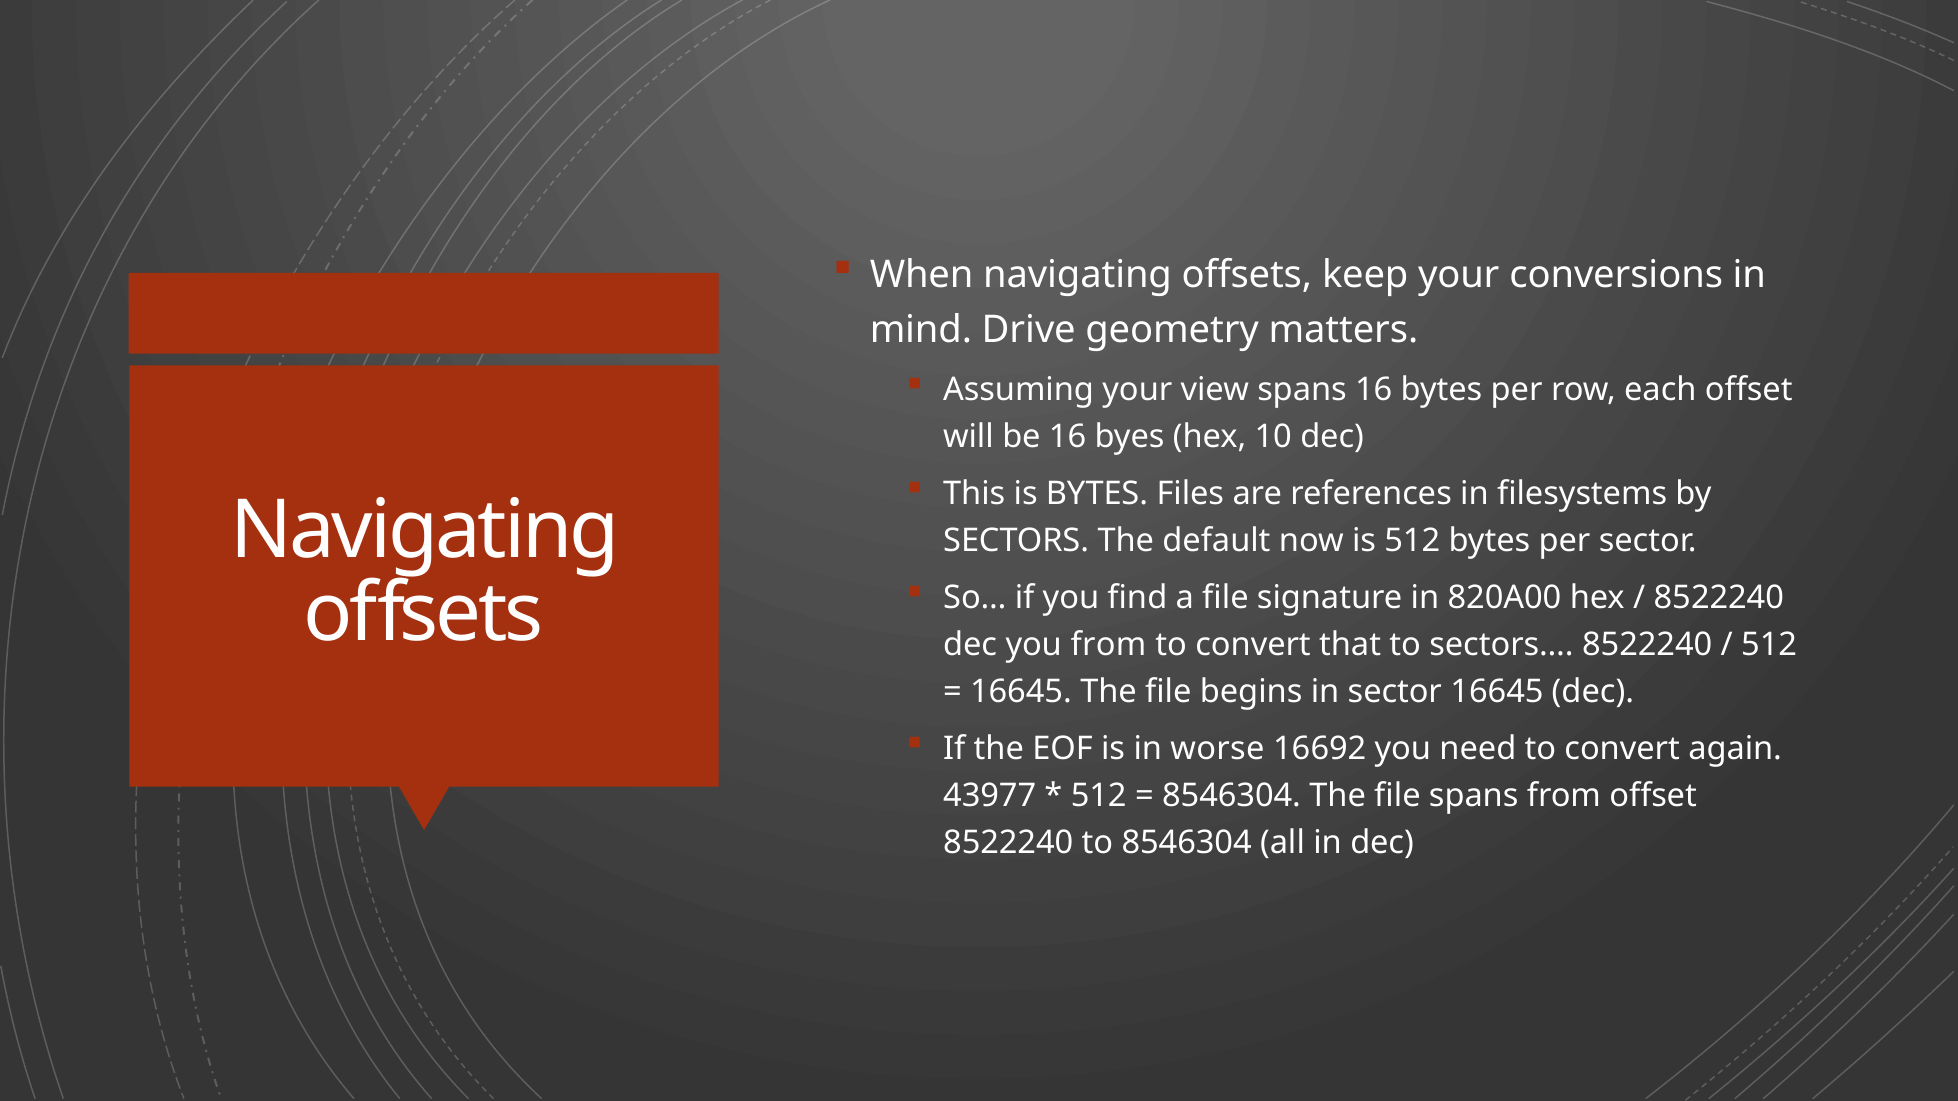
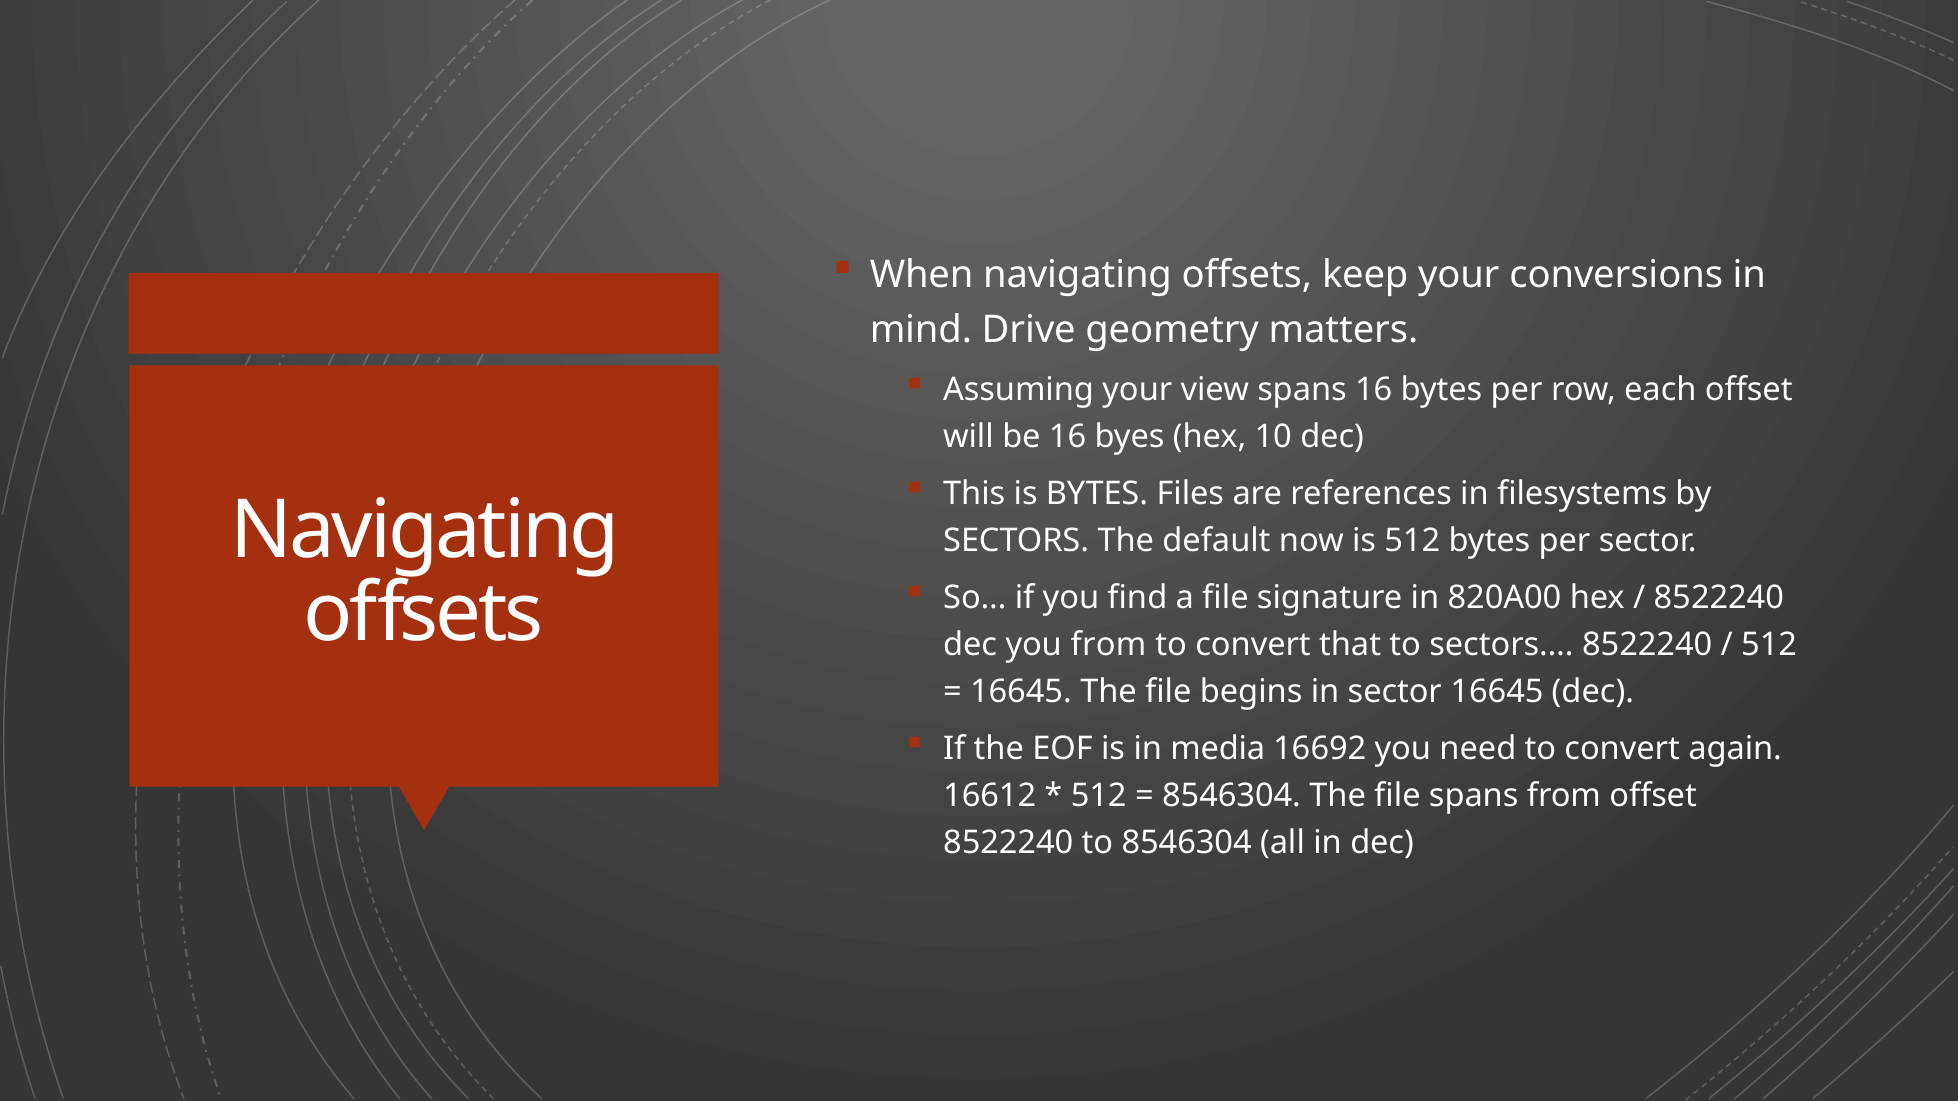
worse: worse -> media
43977: 43977 -> 16612
